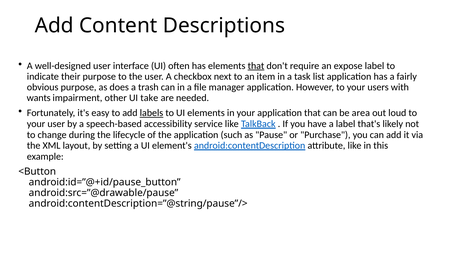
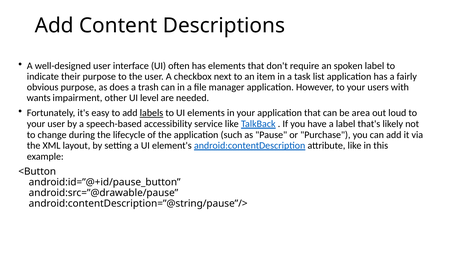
that at (256, 66) underline: present -> none
expose: expose -> spoken
take: take -> level
